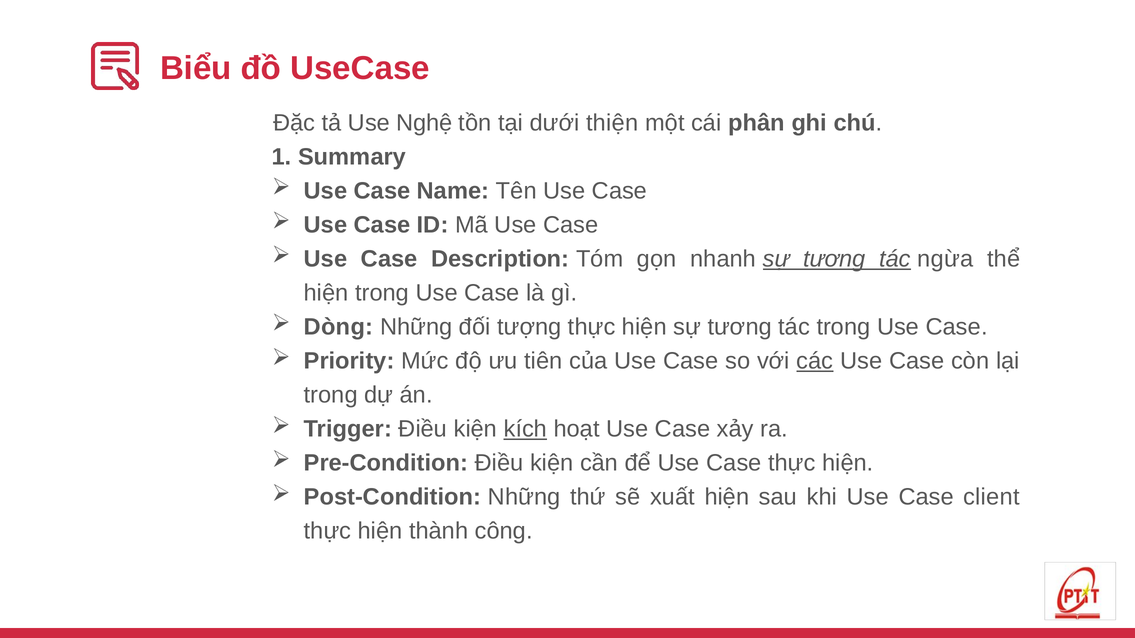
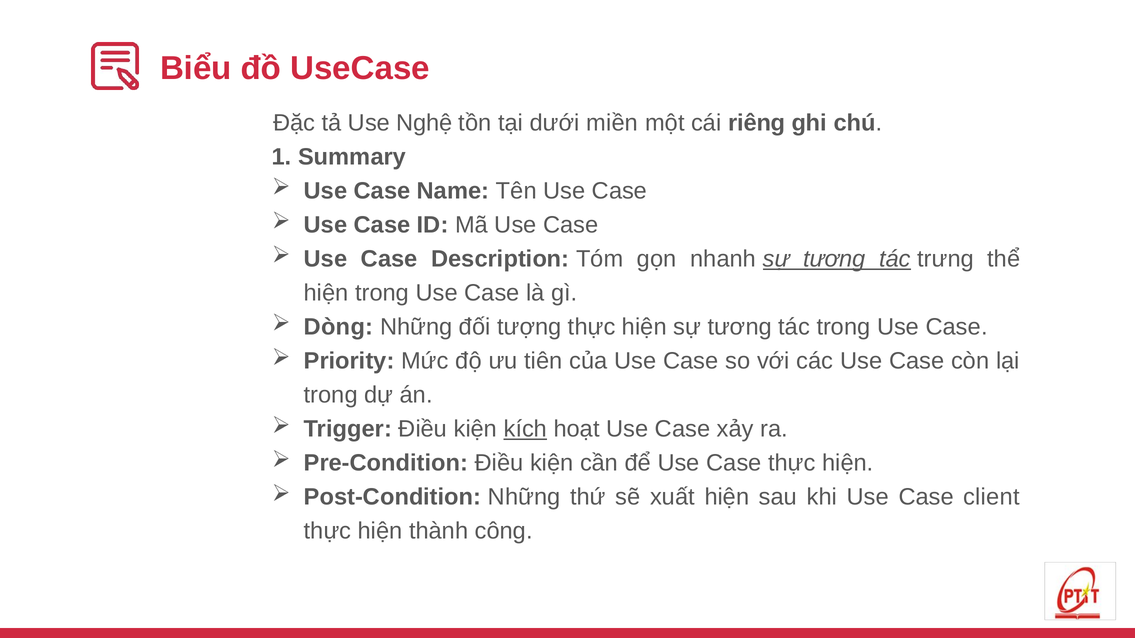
thiện: thiện -> miền
phân: phân -> riêng
ngừa: ngừa -> trưng
các underline: present -> none
